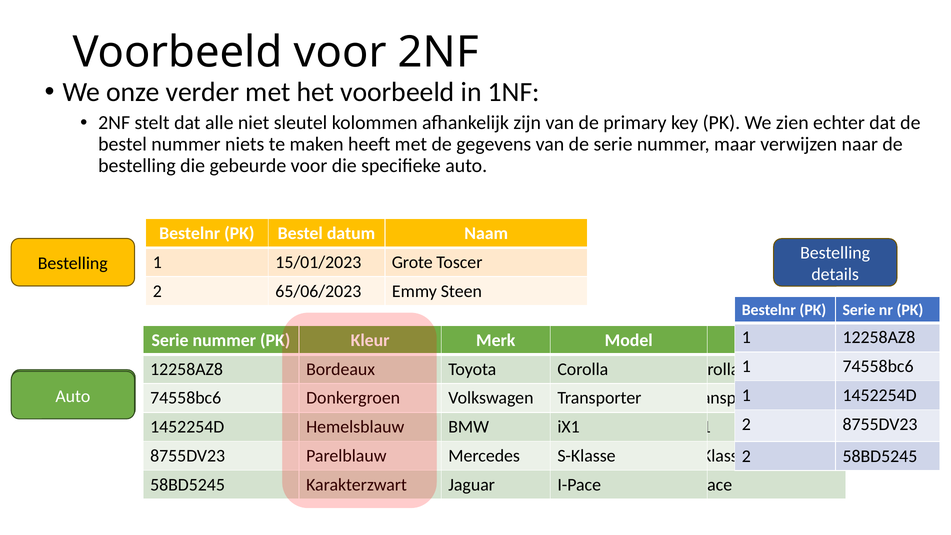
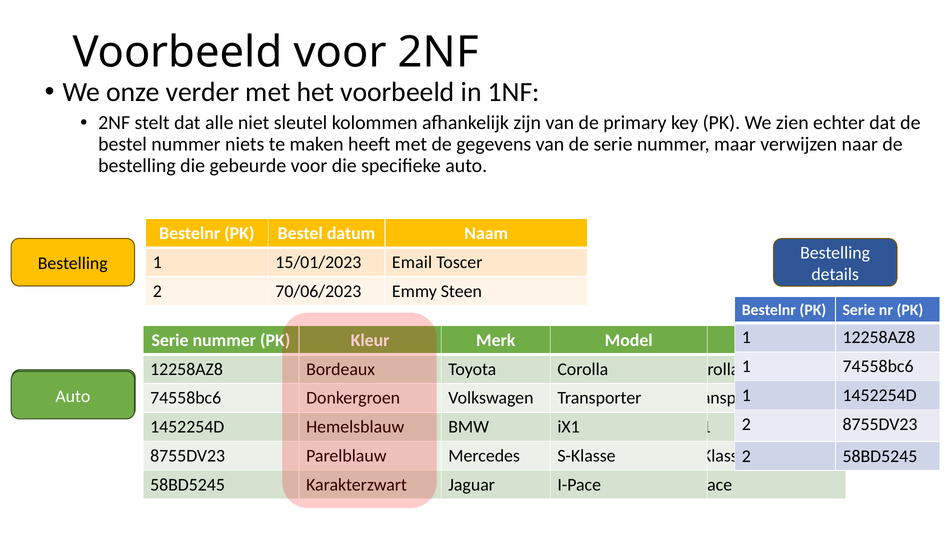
Grote: Grote -> Email
65/06/2023: 65/06/2023 -> 70/06/2023
